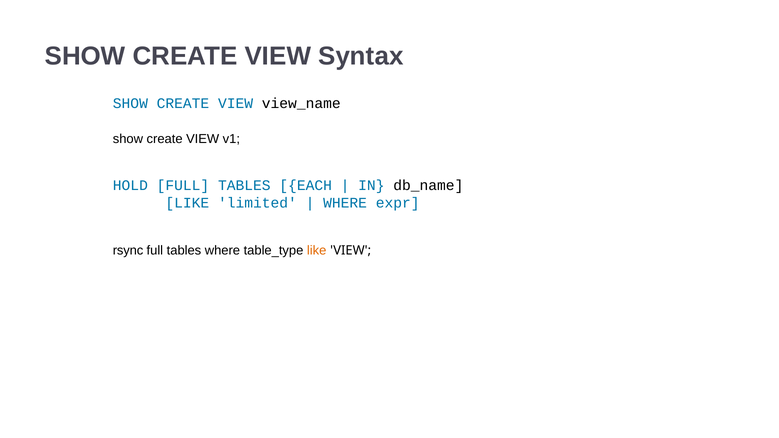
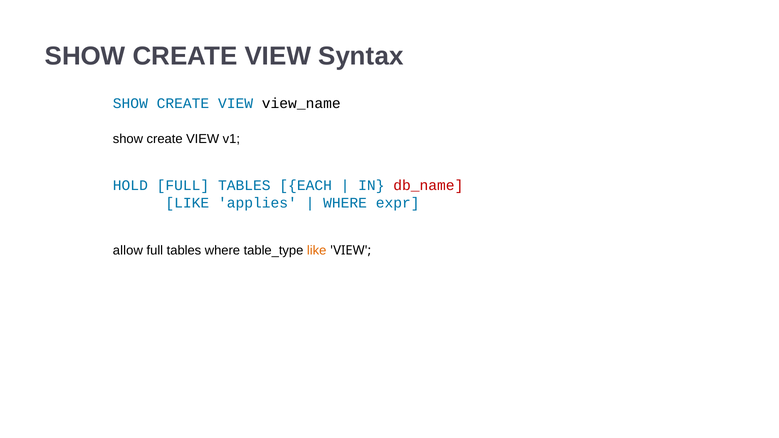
db_name colour: black -> red
limited: limited -> applies
rsync: rsync -> allow
